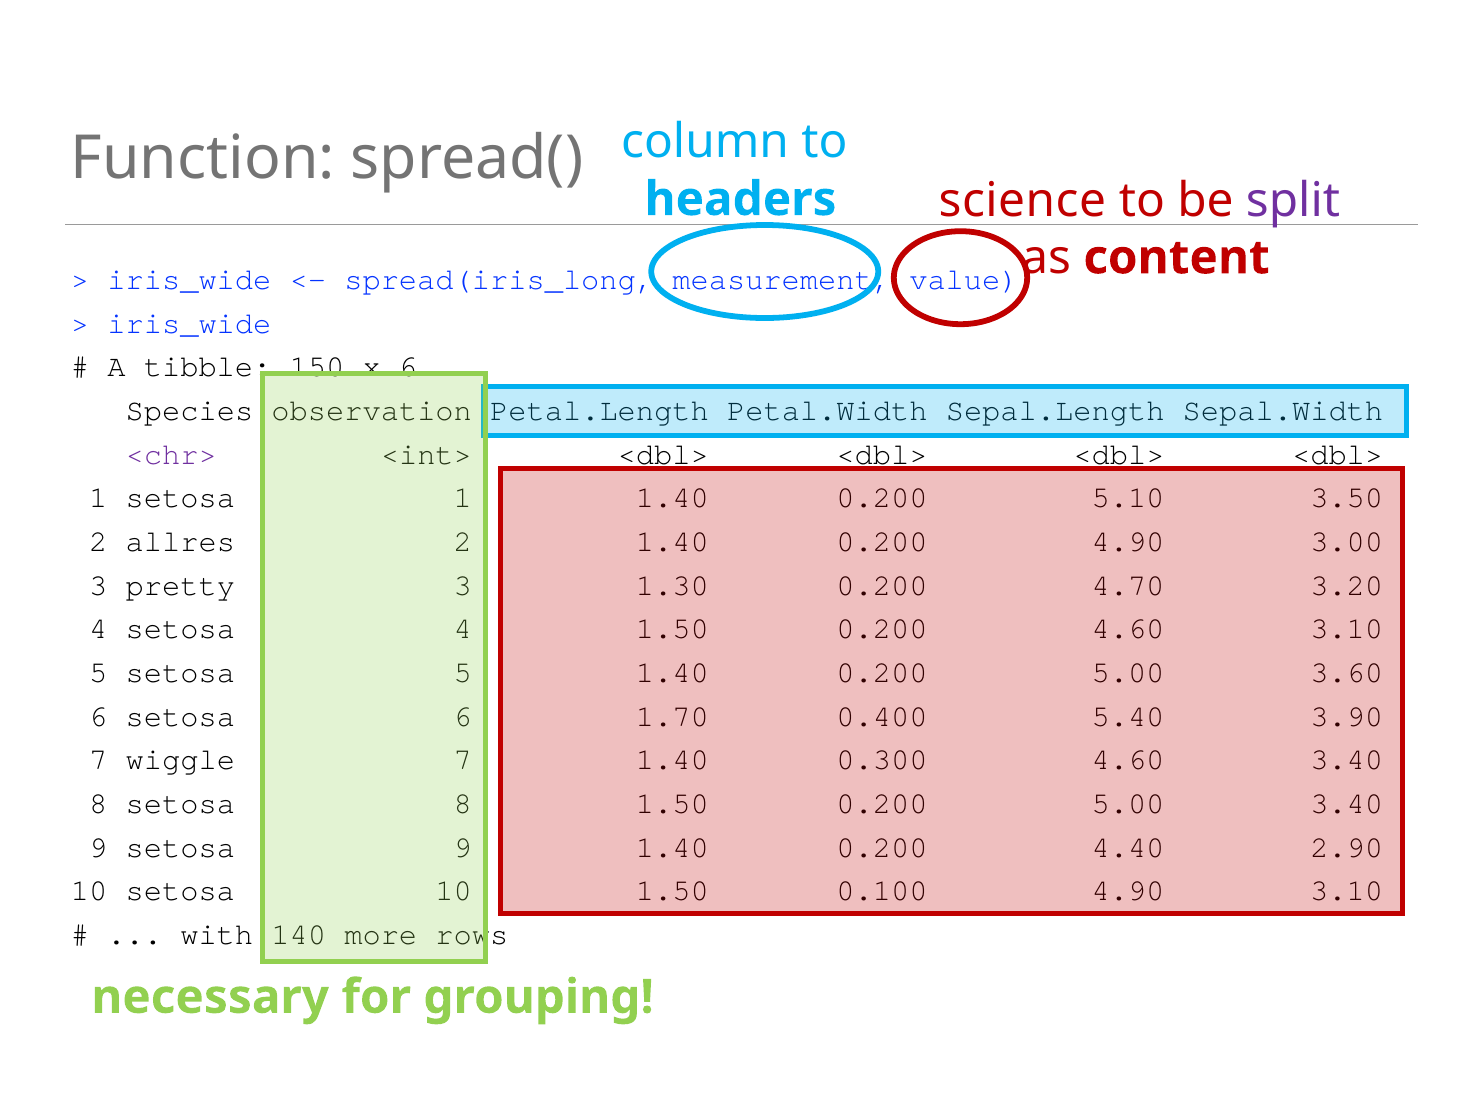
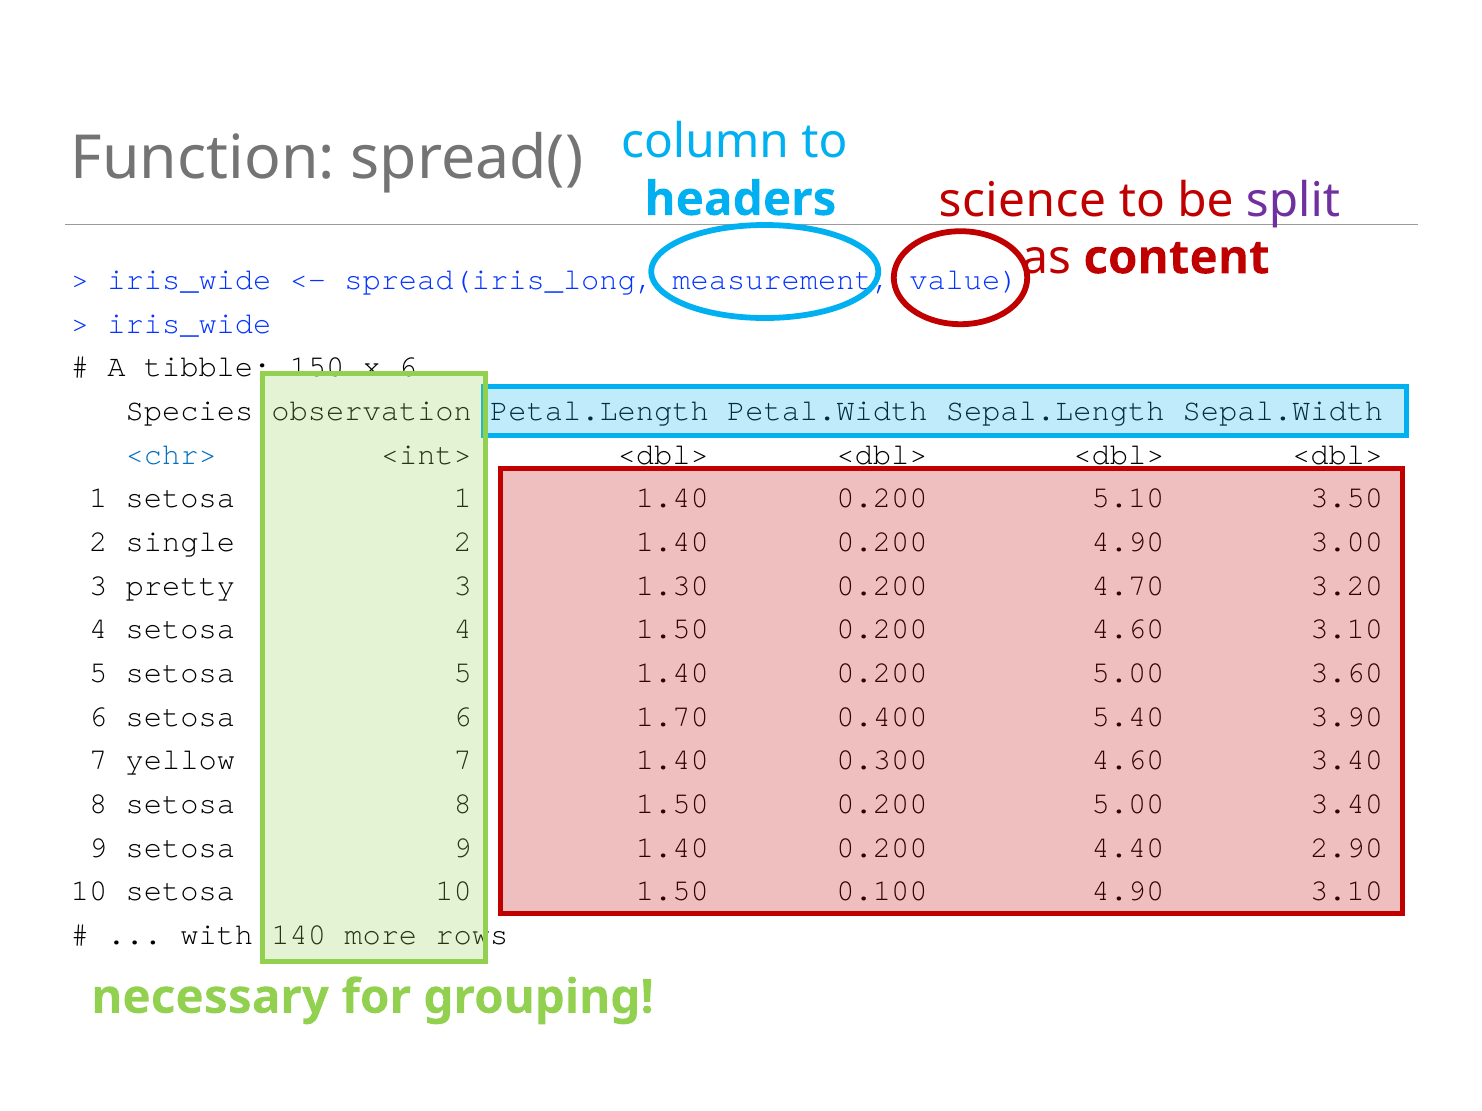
<chr> colour: purple -> blue
allres: allres -> single
wiggle: wiggle -> yellow
